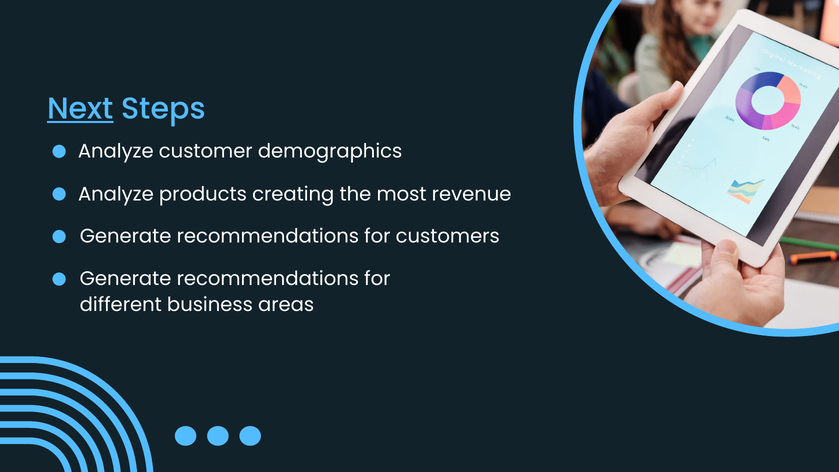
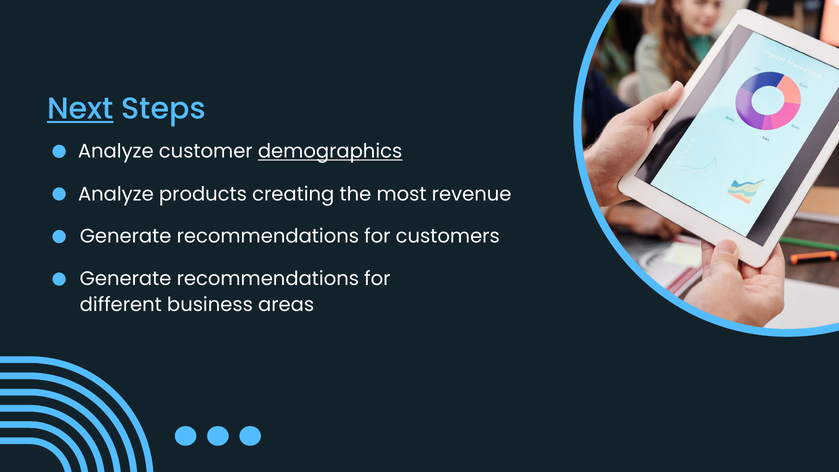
demographics underline: none -> present
